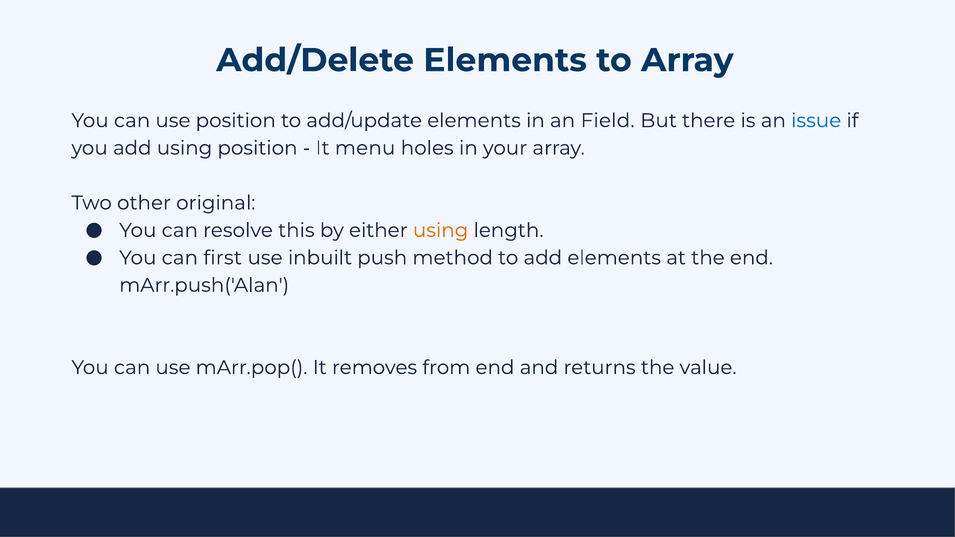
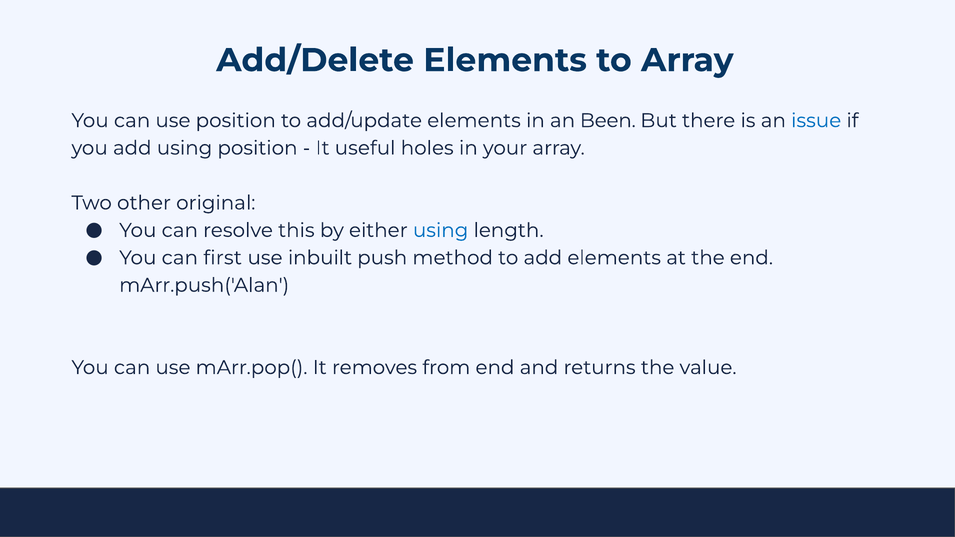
Field: Field -> Been
menu: menu -> useful
using at (441, 230) colour: orange -> blue
